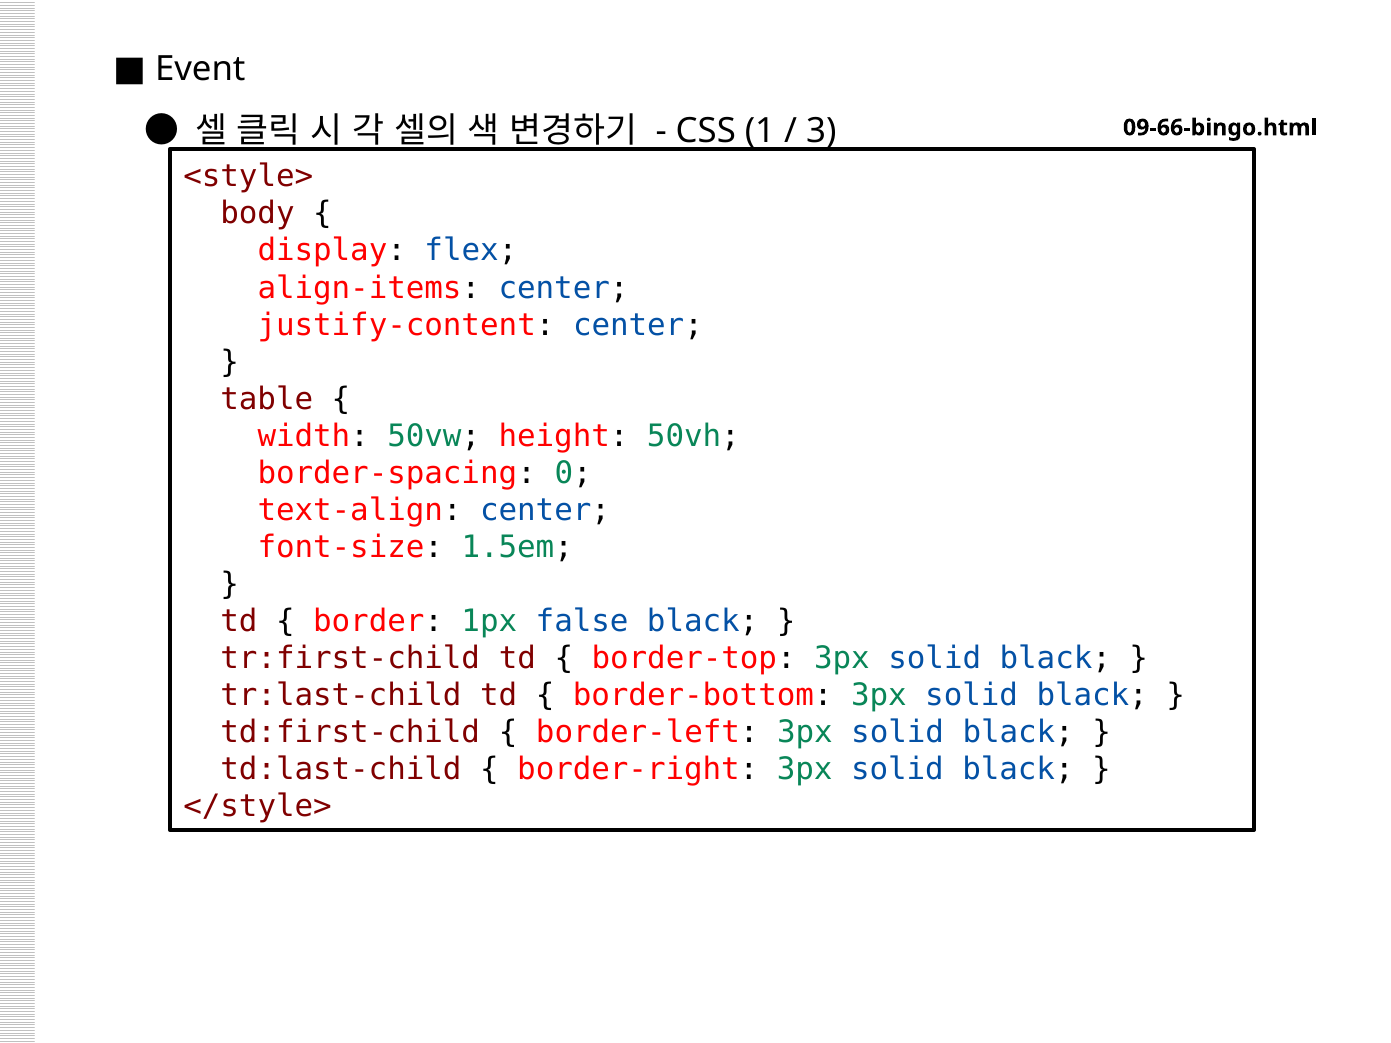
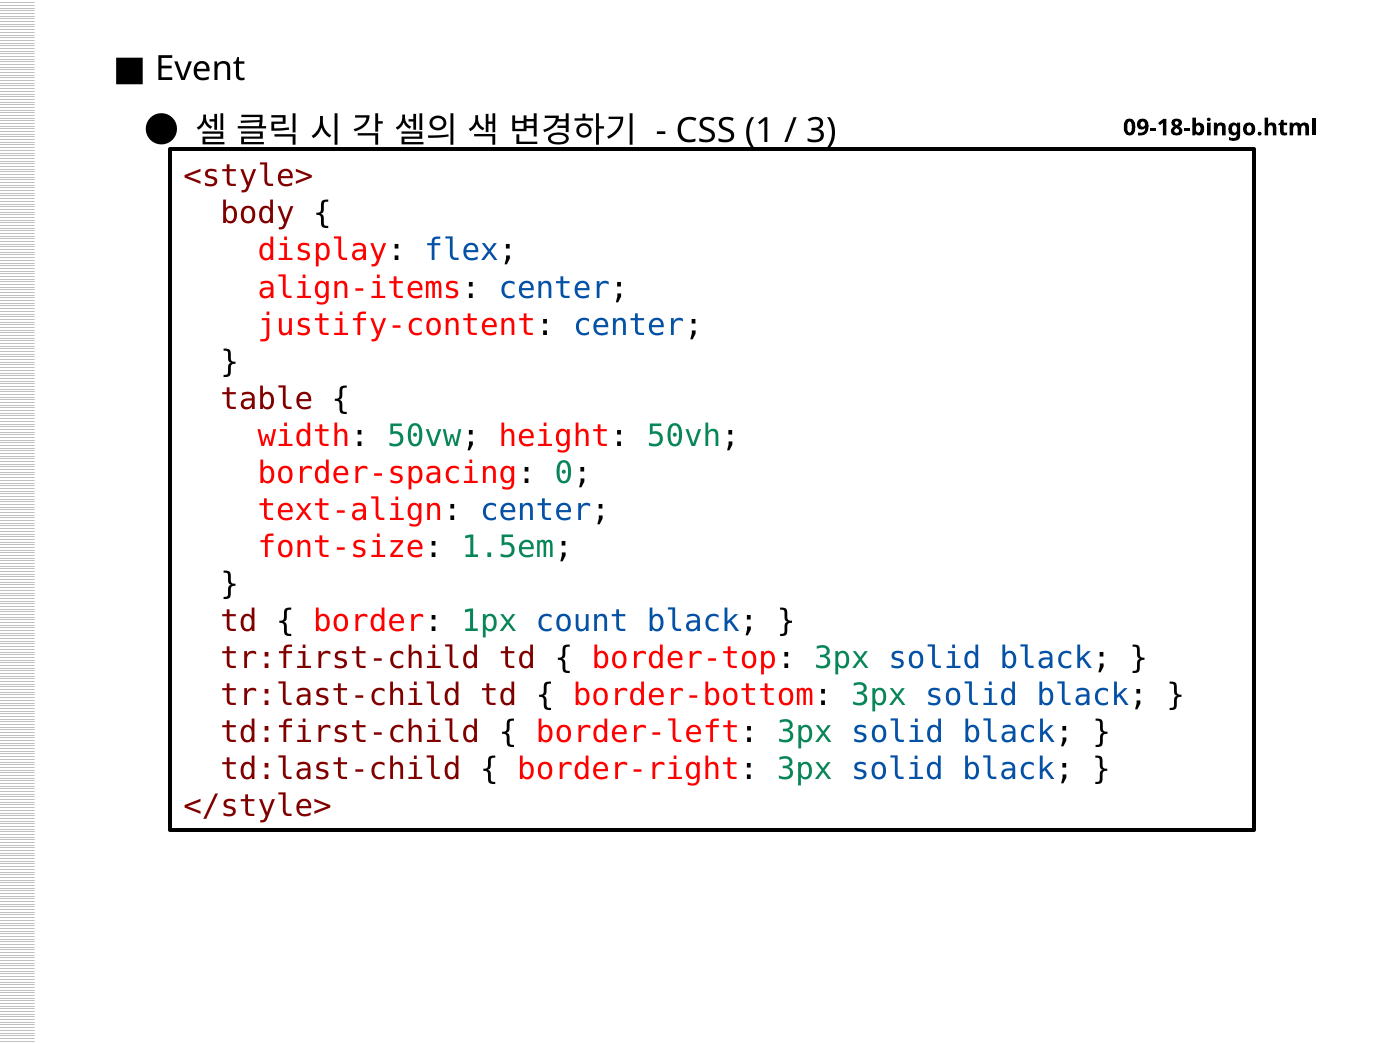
09-66-bingo.html: 09-66-bingo.html -> 09-18-bingo.html
false: false -> count
